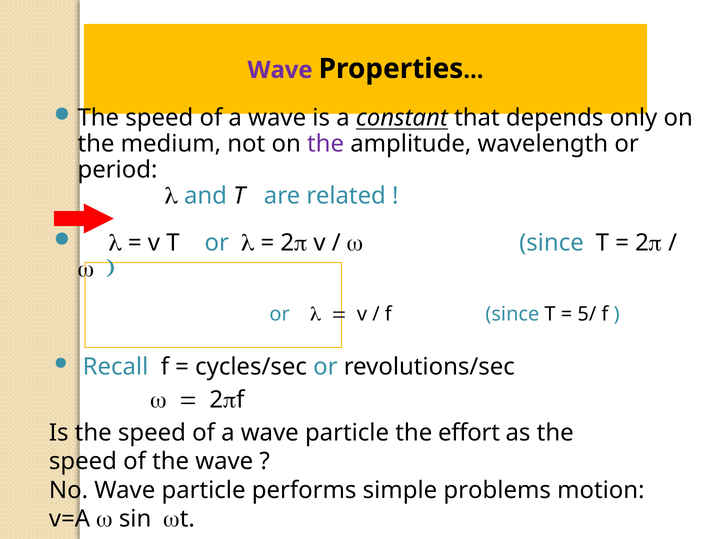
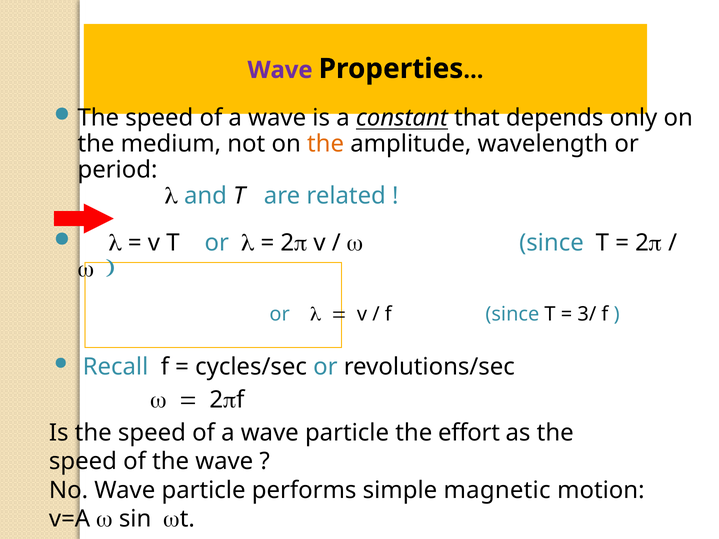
the at (326, 144) colour: purple -> orange
5/: 5/ -> 3/
problems: problems -> magnetic
